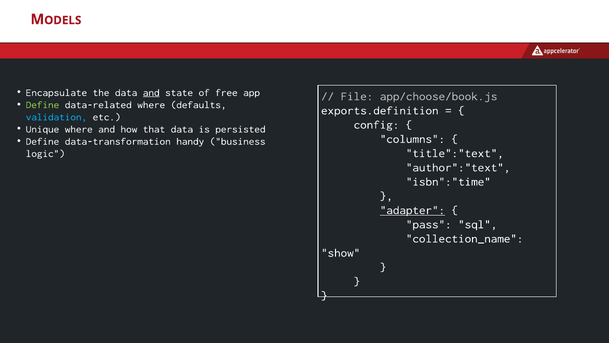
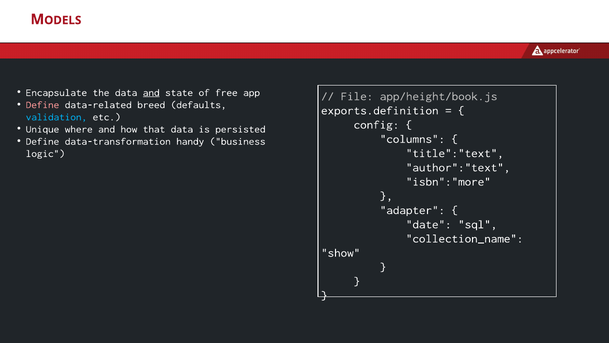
app/choose/book.js: app/choose/book.js -> app/height/book.js
Define at (43, 105) colour: light green -> pink
data-related where: where -> breed
isbn":"time: isbn":"time -> isbn":"more
adapter underline: present -> none
pass: pass -> date
